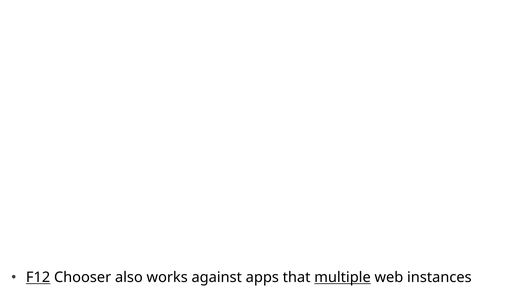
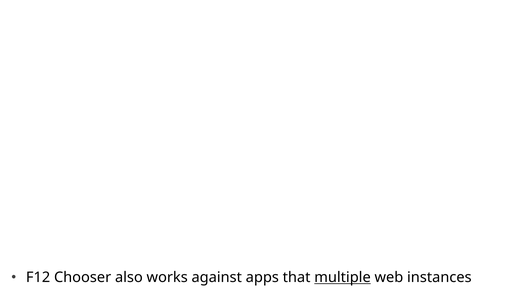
F12 underline: present -> none
